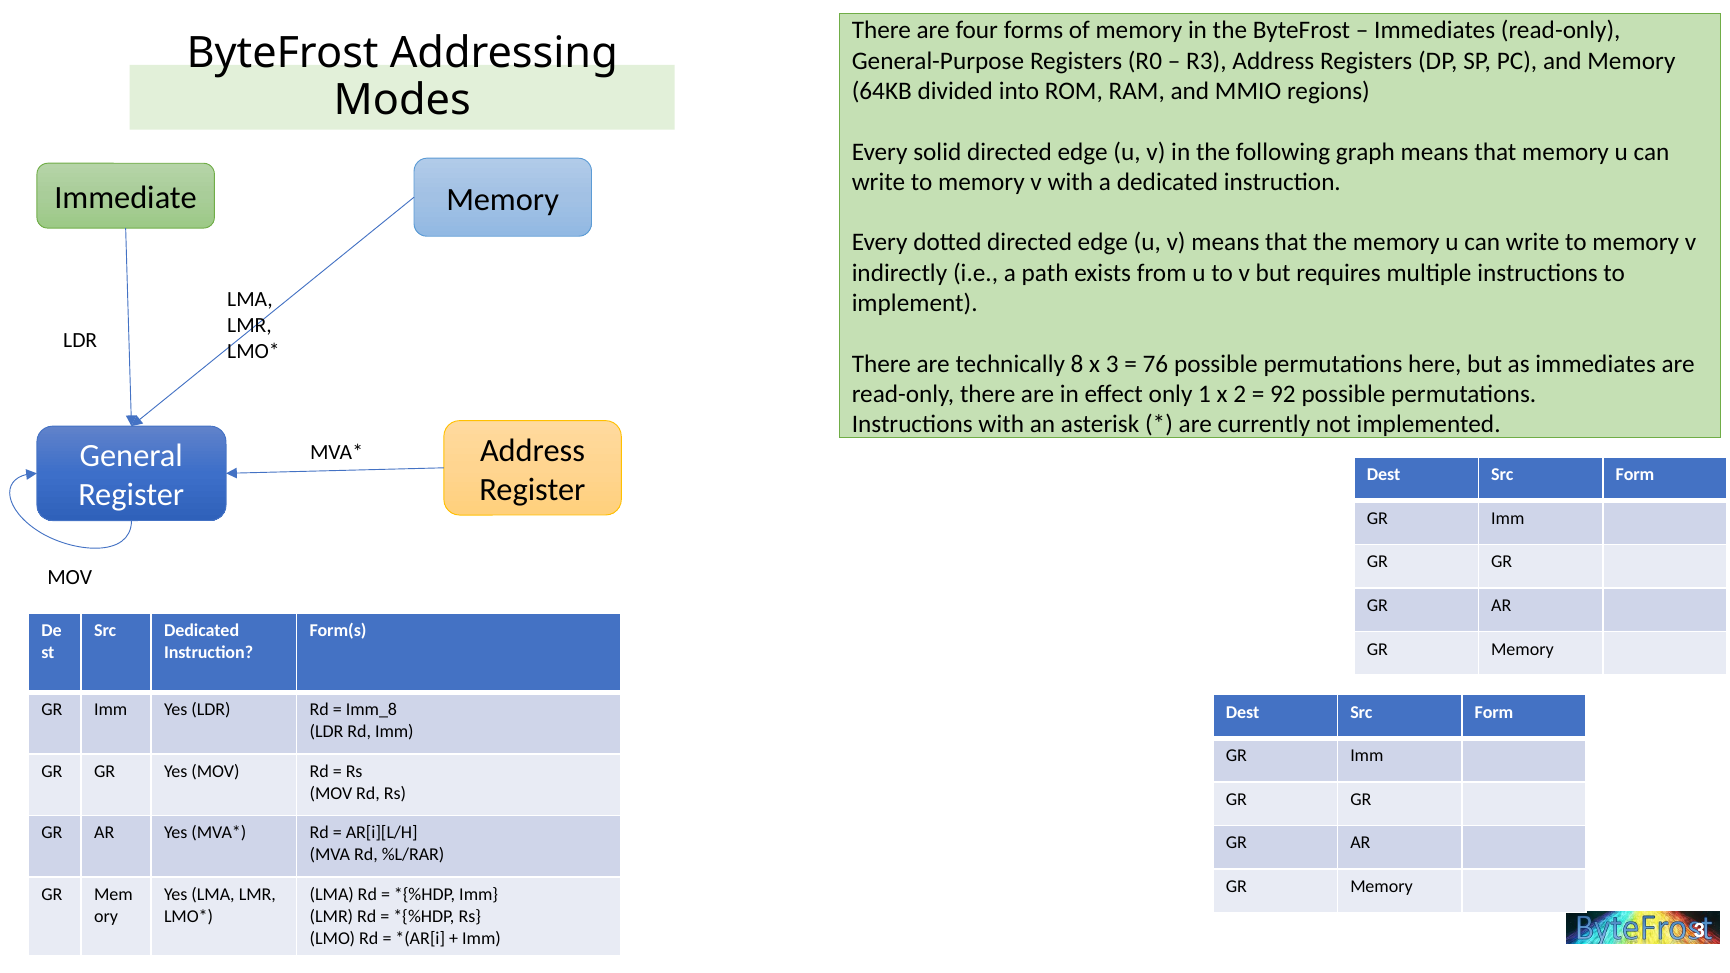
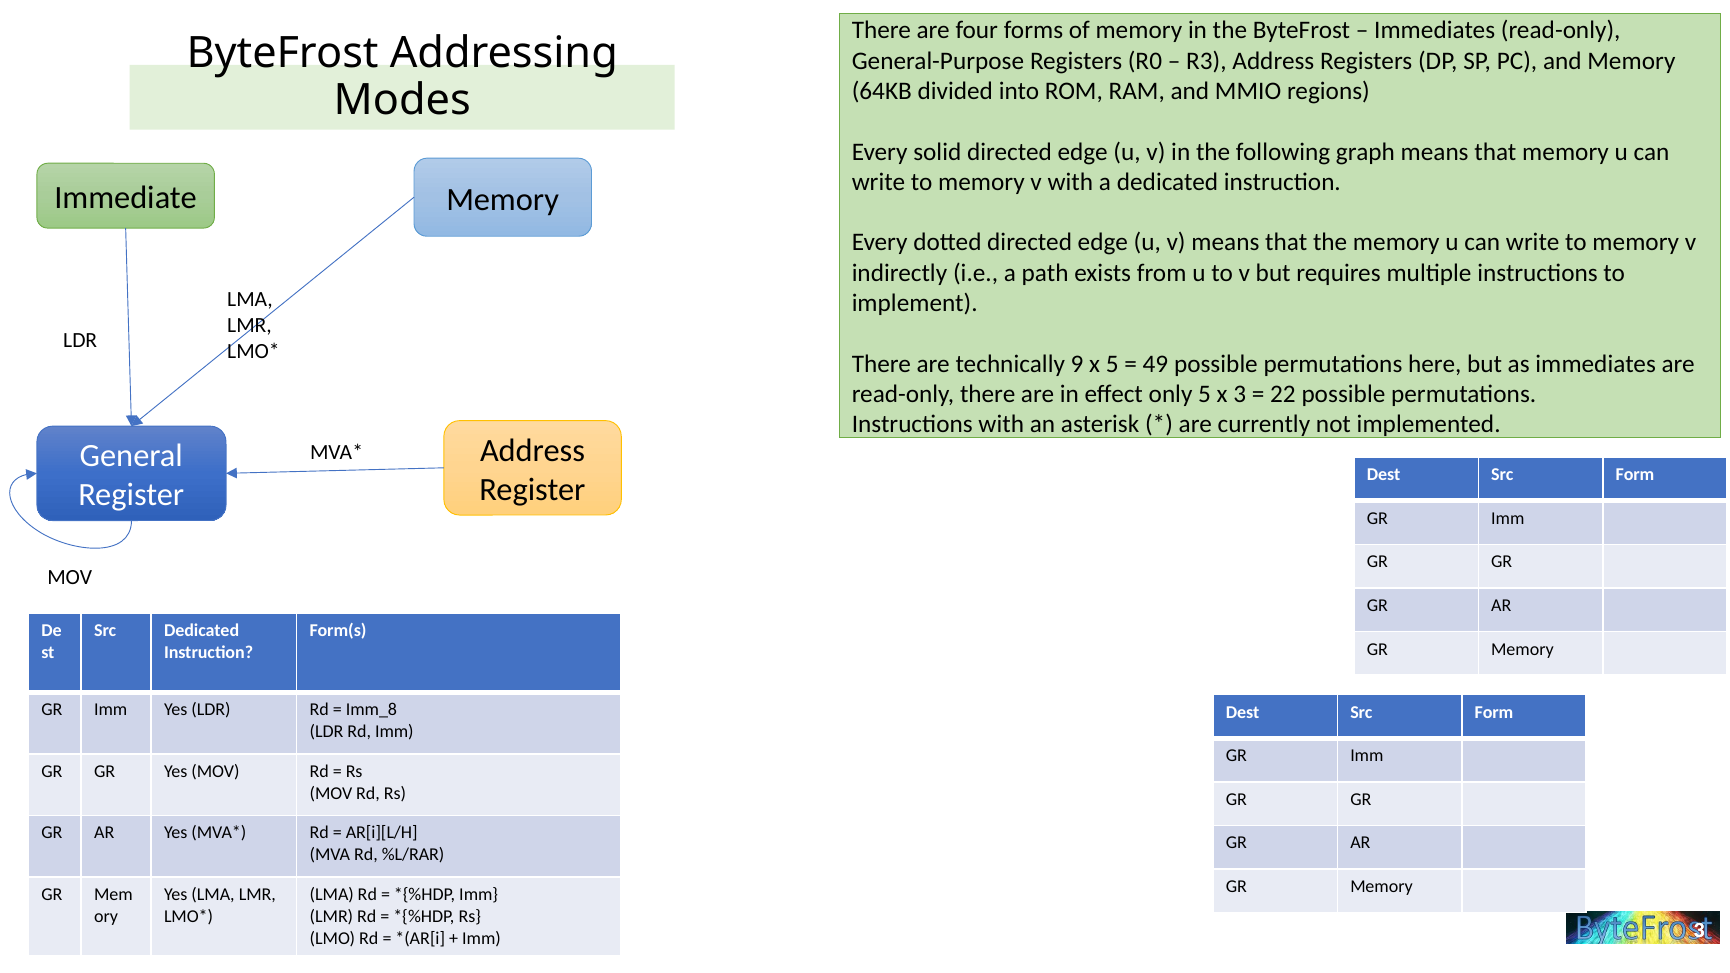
8: 8 -> 9
x 3: 3 -> 5
76: 76 -> 49
only 1: 1 -> 5
2: 2 -> 3
92: 92 -> 22
